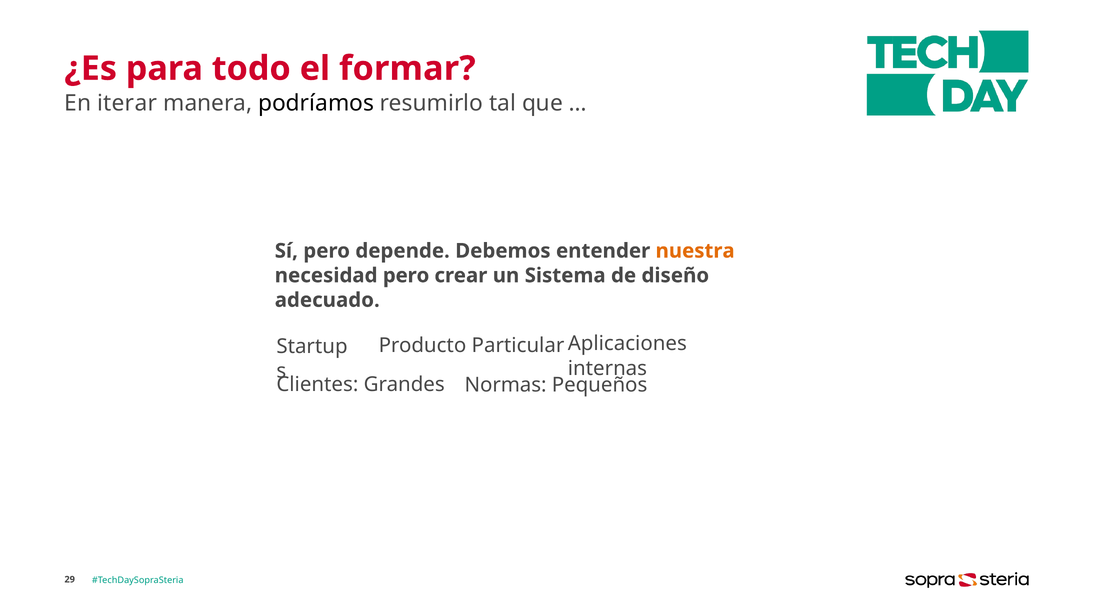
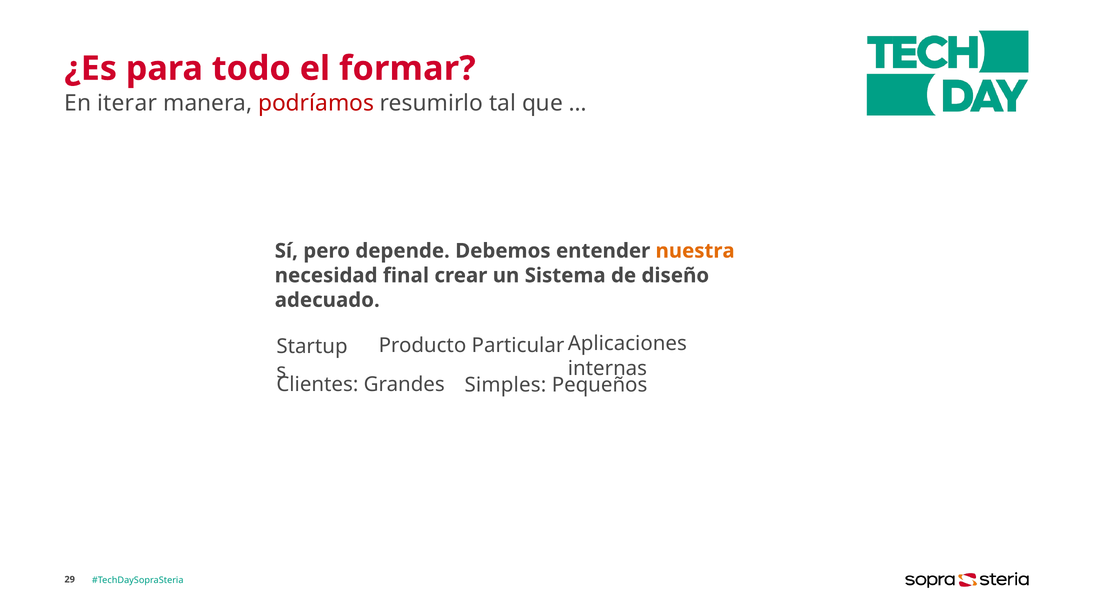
podríamos colour: black -> red
necesidad pero: pero -> final
Normas: Normas -> Simples
